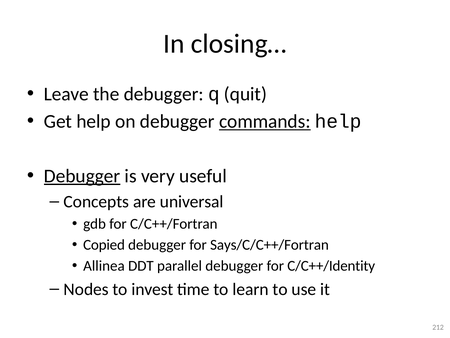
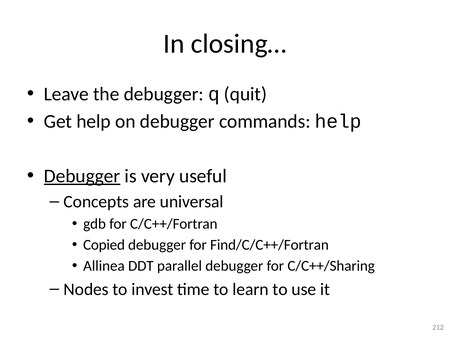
commands underline: present -> none
Says/C/C++/Fortran: Says/C/C++/Fortran -> Find/C/C++/Fortran
C/C++/Identity: C/C++/Identity -> C/C++/Sharing
